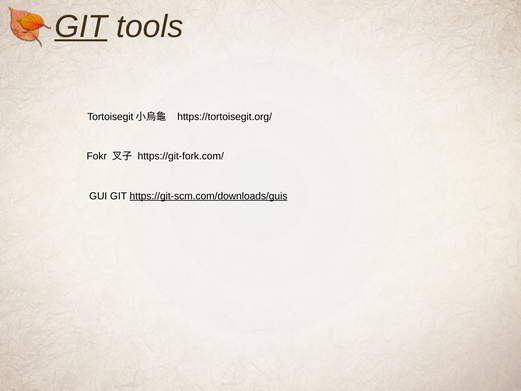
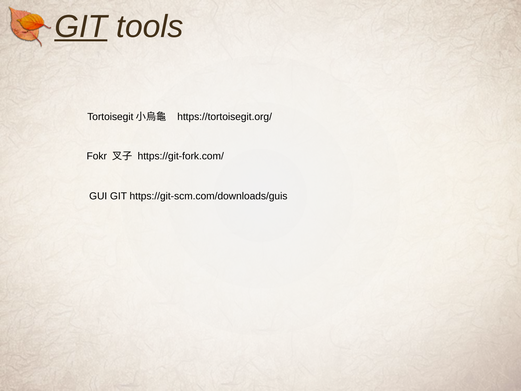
https://git-scm.com/downloads/guis underline: present -> none
